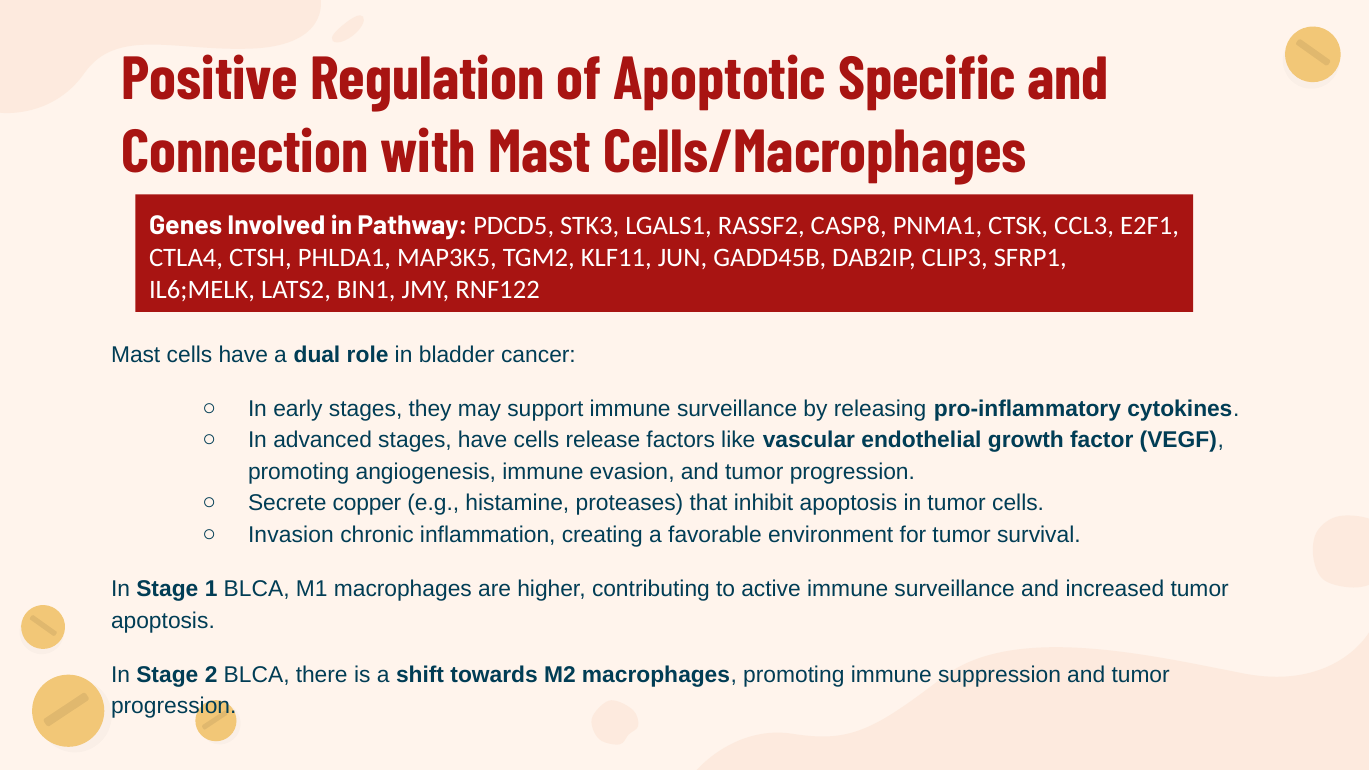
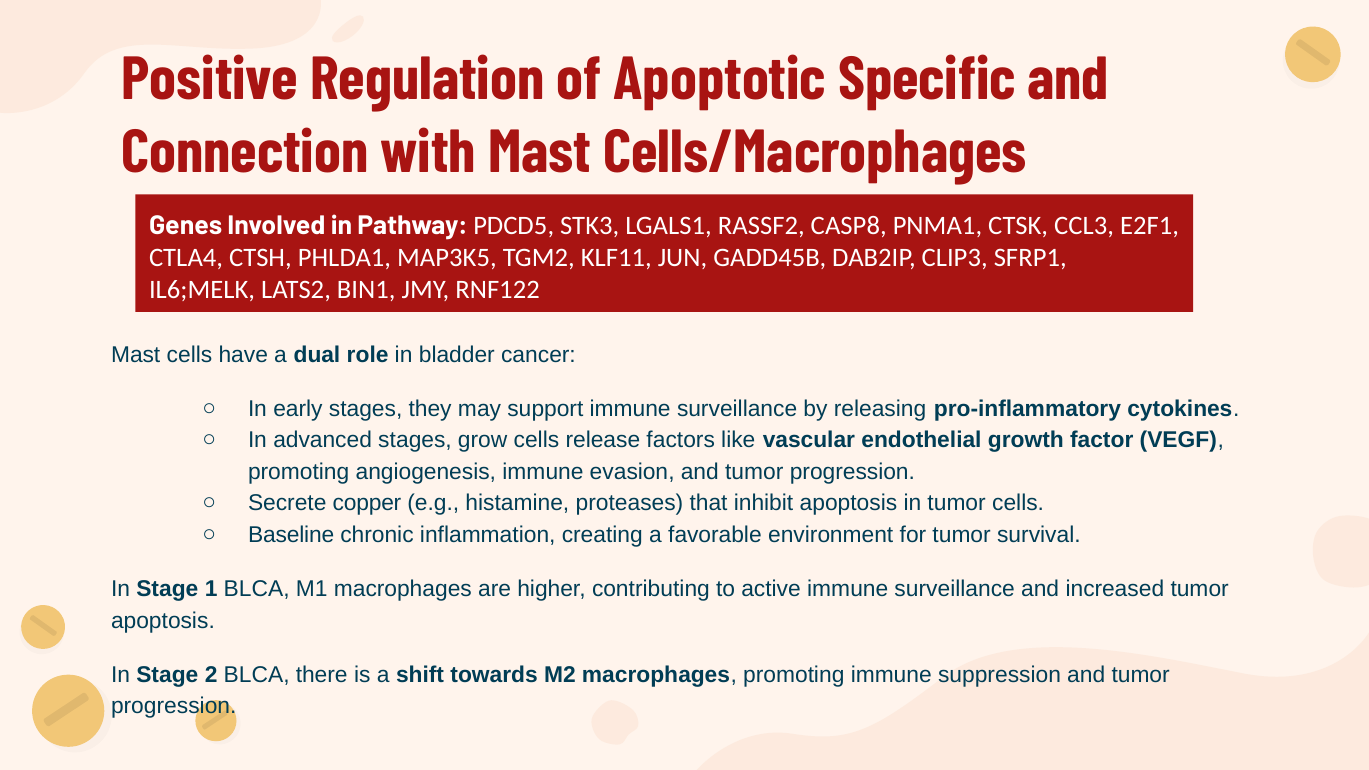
stages have: have -> grow
Invasion: Invasion -> Baseline
